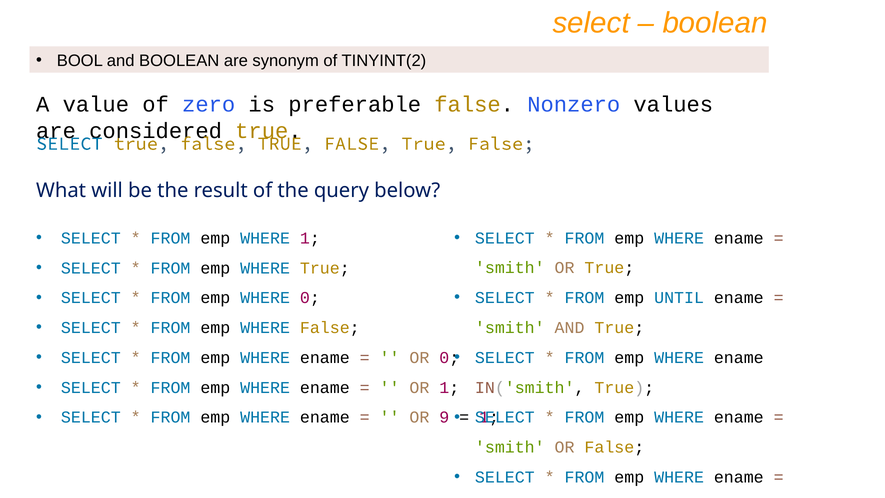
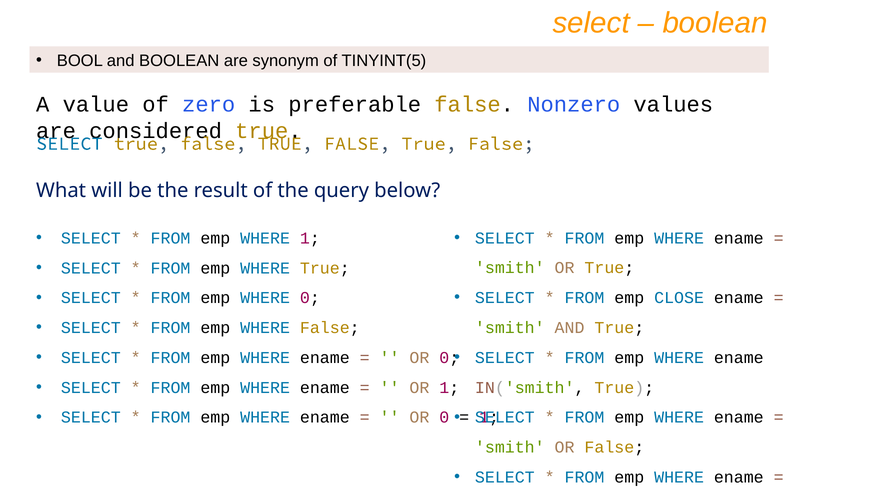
TINYINT(2: TINYINT(2 -> TINYINT(5
UNTIL: UNTIL -> CLOSE
9 at (444, 417): 9 -> 0
